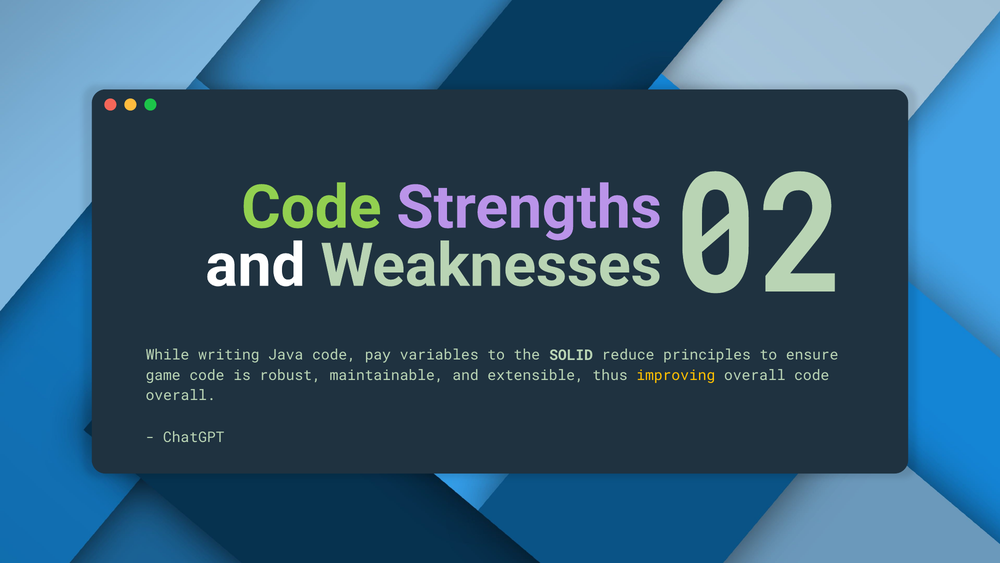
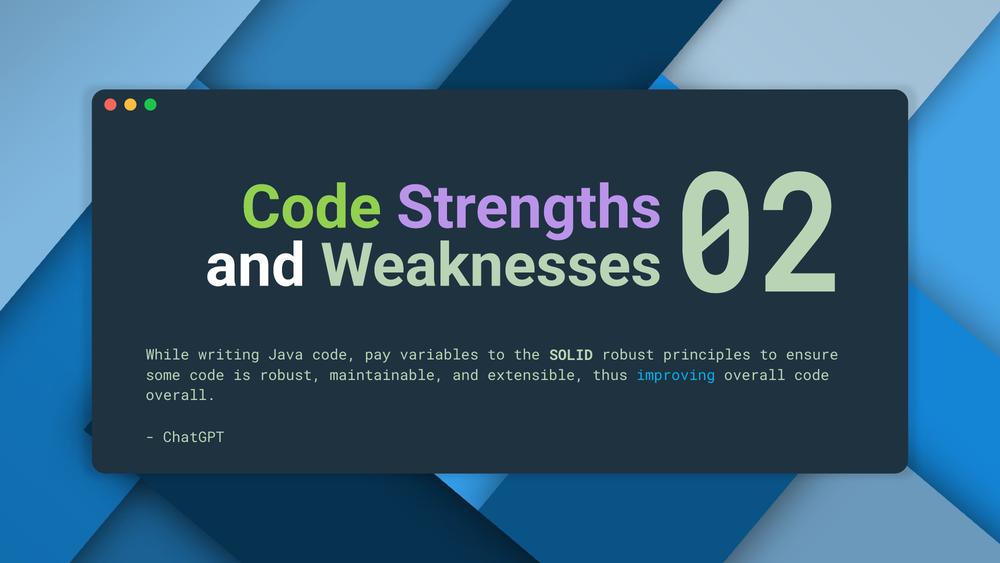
SOLID reduce: reduce -> robust
game: game -> some
improving colour: yellow -> light blue
